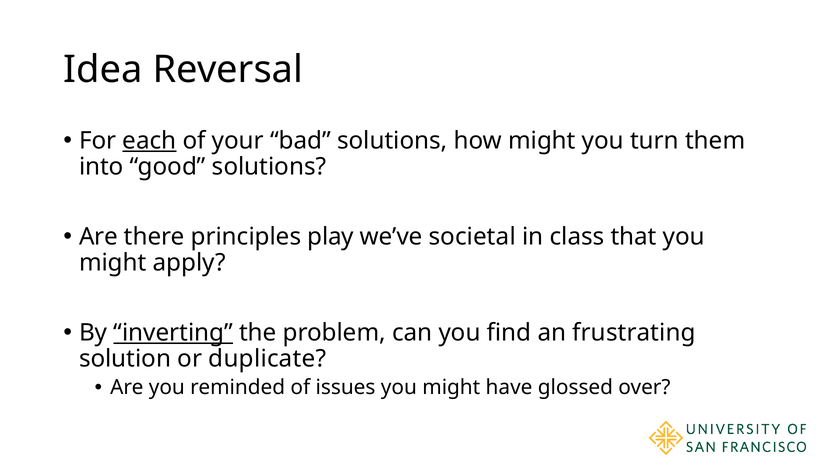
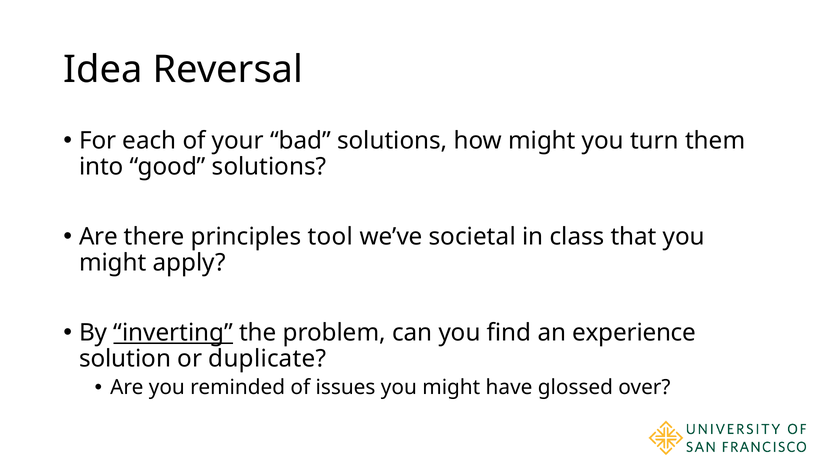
each underline: present -> none
play: play -> tool
frustrating: frustrating -> experience
